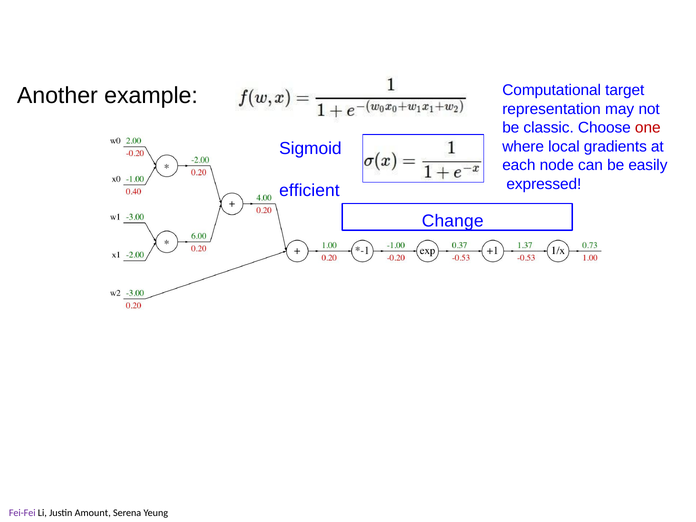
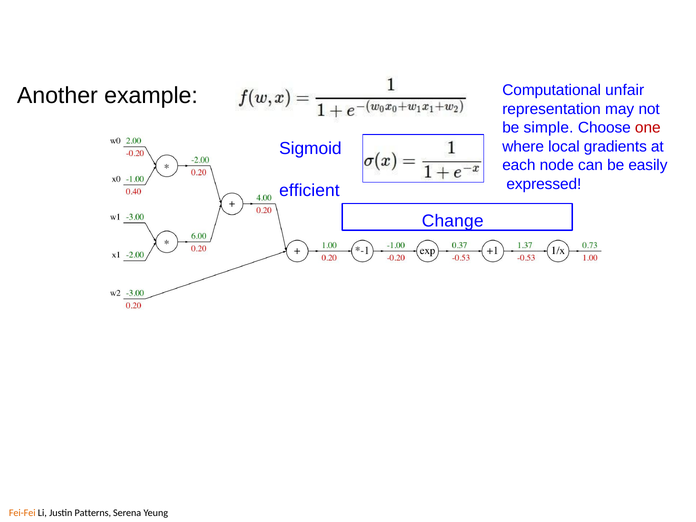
target: target -> unfair
classic: classic -> simple
Fei-Fei at (22, 513) colour: purple -> orange
Amount: Amount -> Patterns
